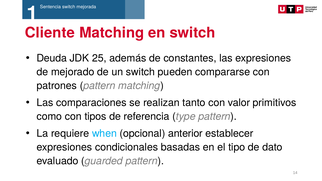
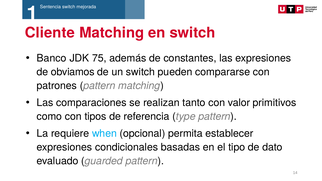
Deuda: Deuda -> Banco
25: 25 -> 75
mejorado: mejorado -> obviamos
anterior: anterior -> permita
